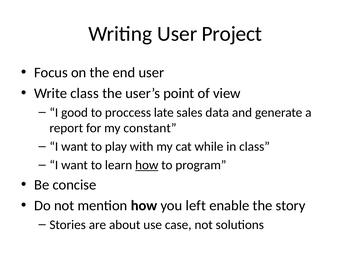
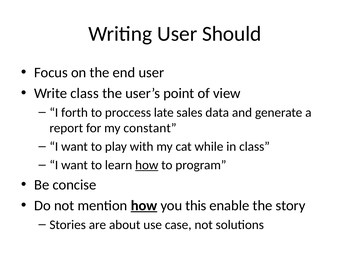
Project: Project -> Should
good: good -> forth
how at (144, 206) underline: none -> present
left: left -> this
